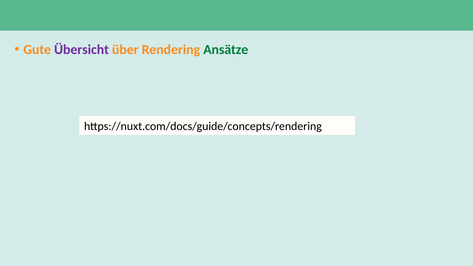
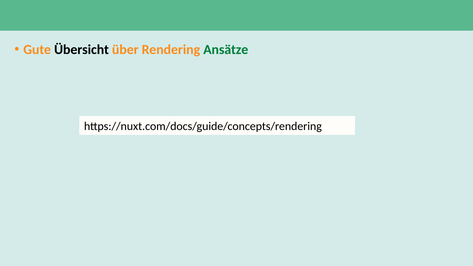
Übersicht colour: purple -> black
